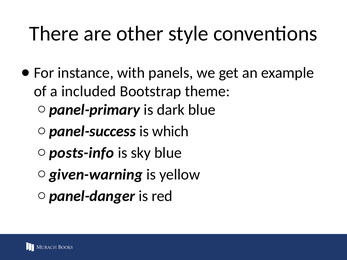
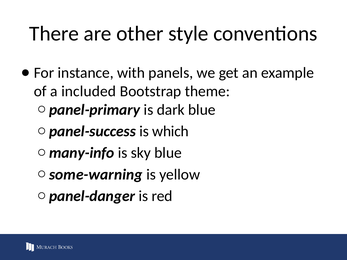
posts-info: posts-info -> many-info
given-warning: given-warning -> some-warning
